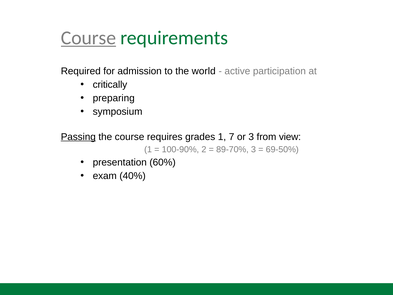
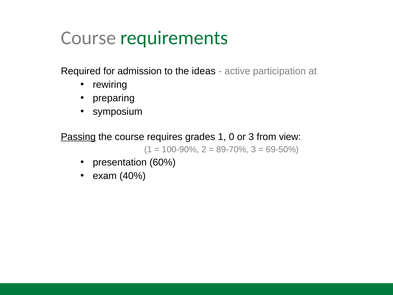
Course at (88, 38) underline: present -> none
world: world -> ideas
critically: critically -> rewiring
7: 7 -> 0
